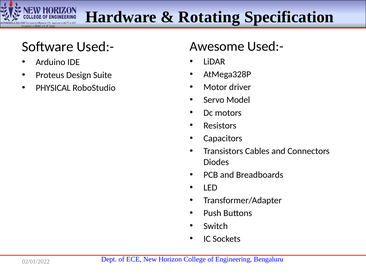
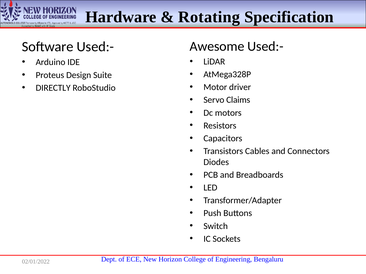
PHYSICAL: PHYSICAL -> DIRECTLY
Model: Model -> Claims
